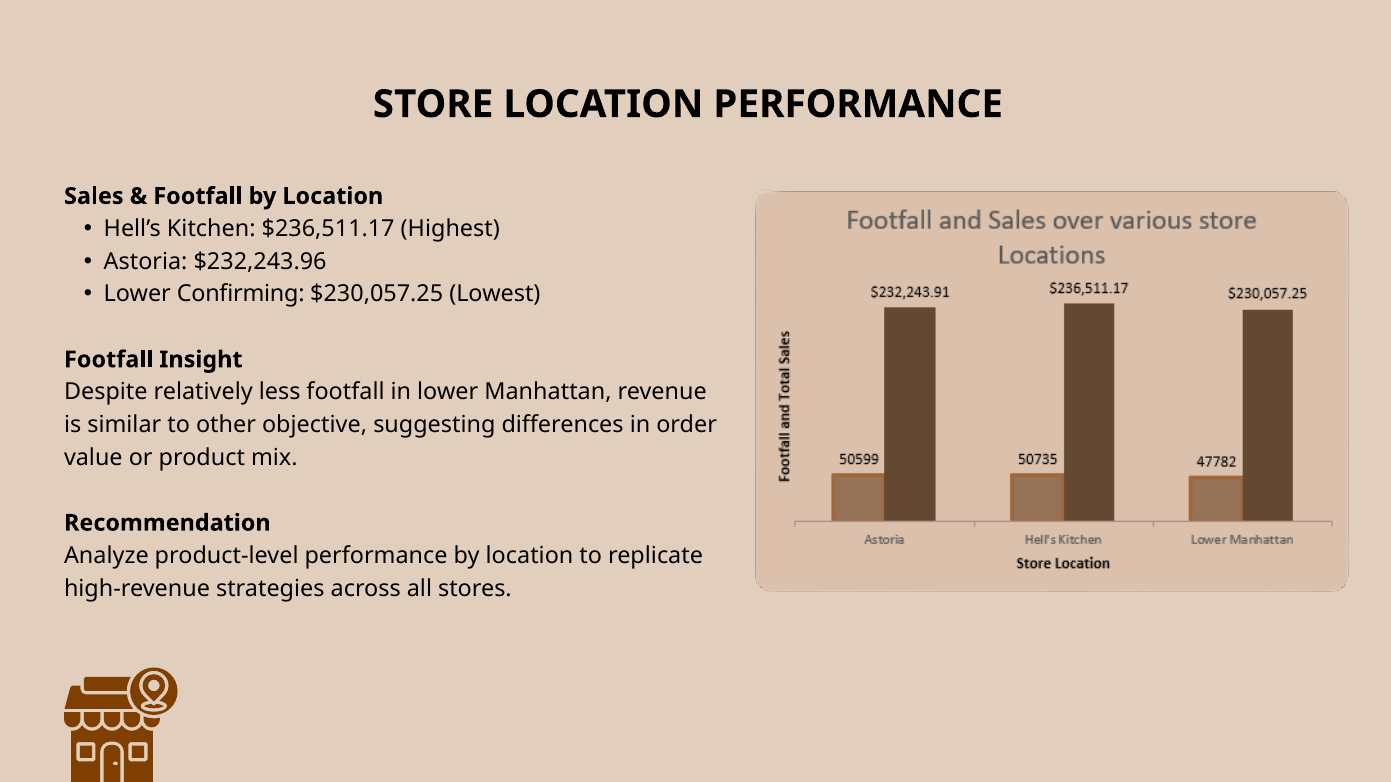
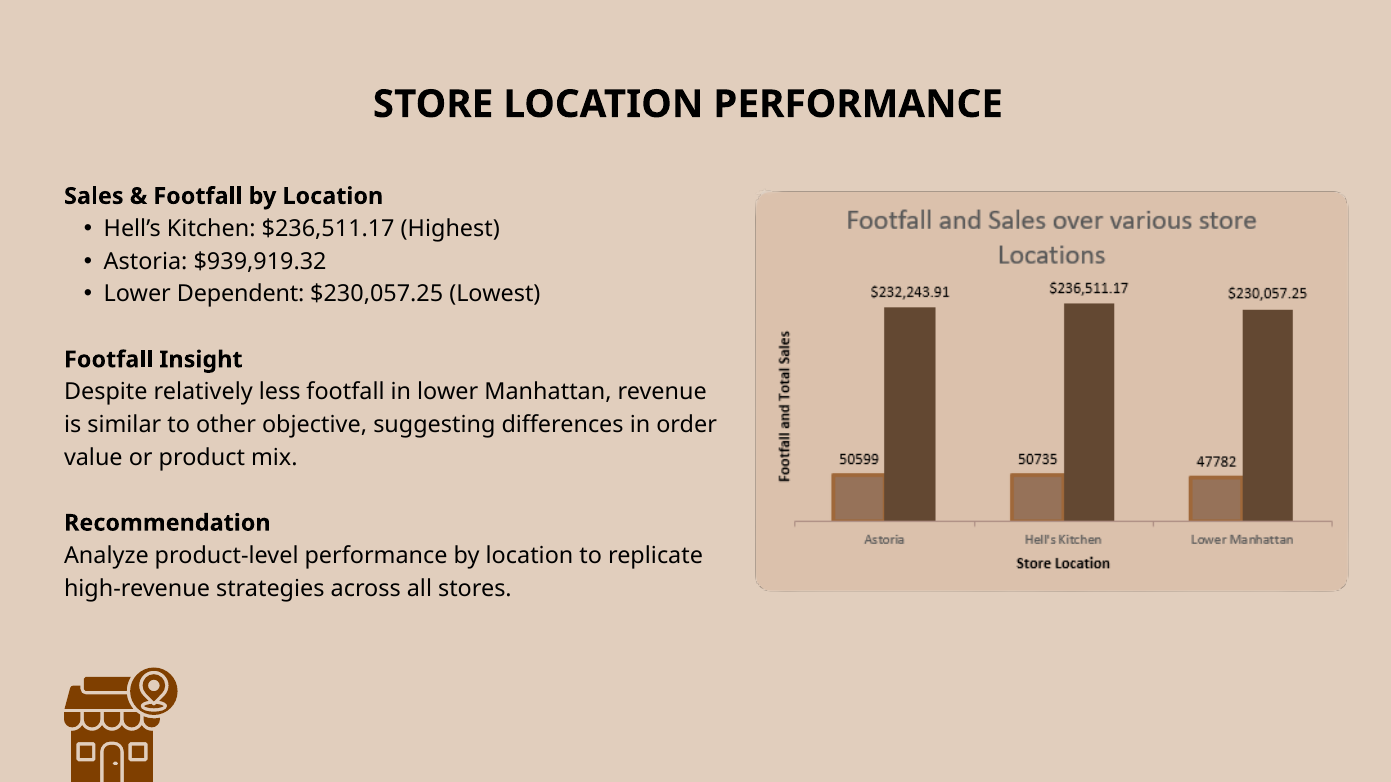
$232,243.96: $232,243.96 -> $939,919.32
Confirming: Confirming -> Dependent
